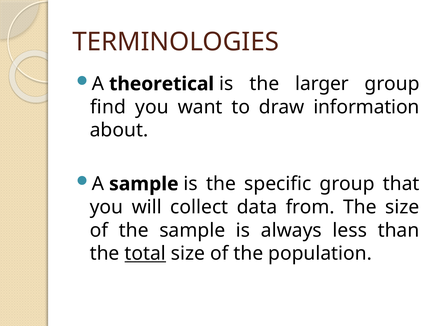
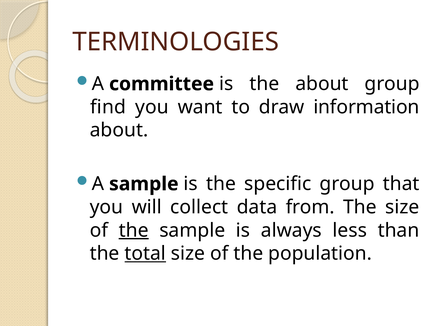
theoretical: theoretical -> committee
the larger: larger -> about
the at (134, 230) underline: none -> present
